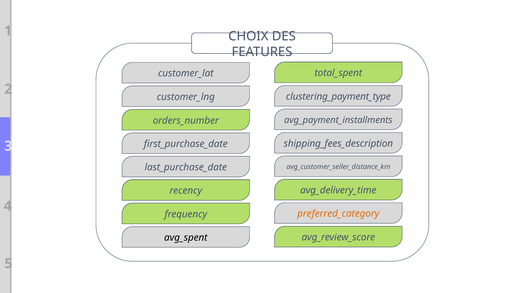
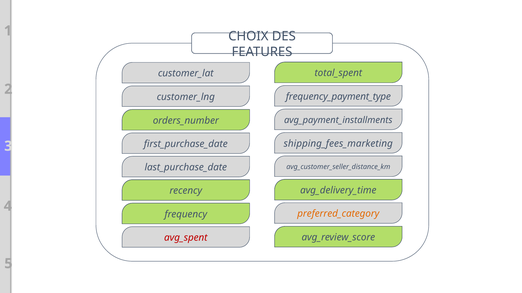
clustering_payment_type: clustering_payment_type -> frequency_payment_type
shipping_fees_description: shipping_fees_description -> shipping_fees_marketing
avg_spent colour: black -> red
